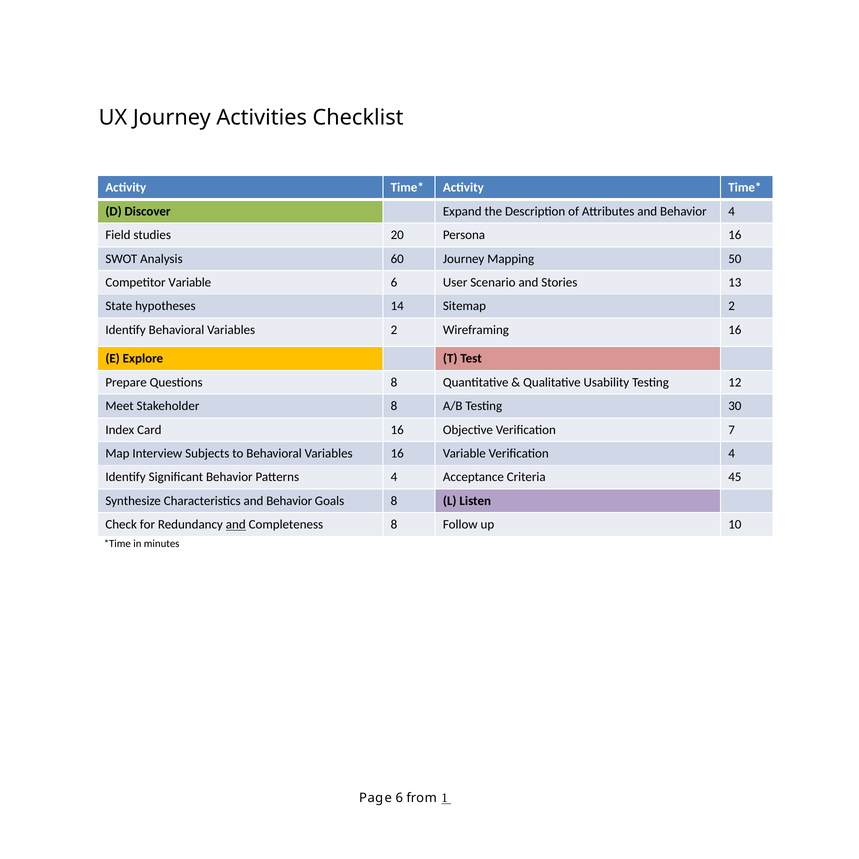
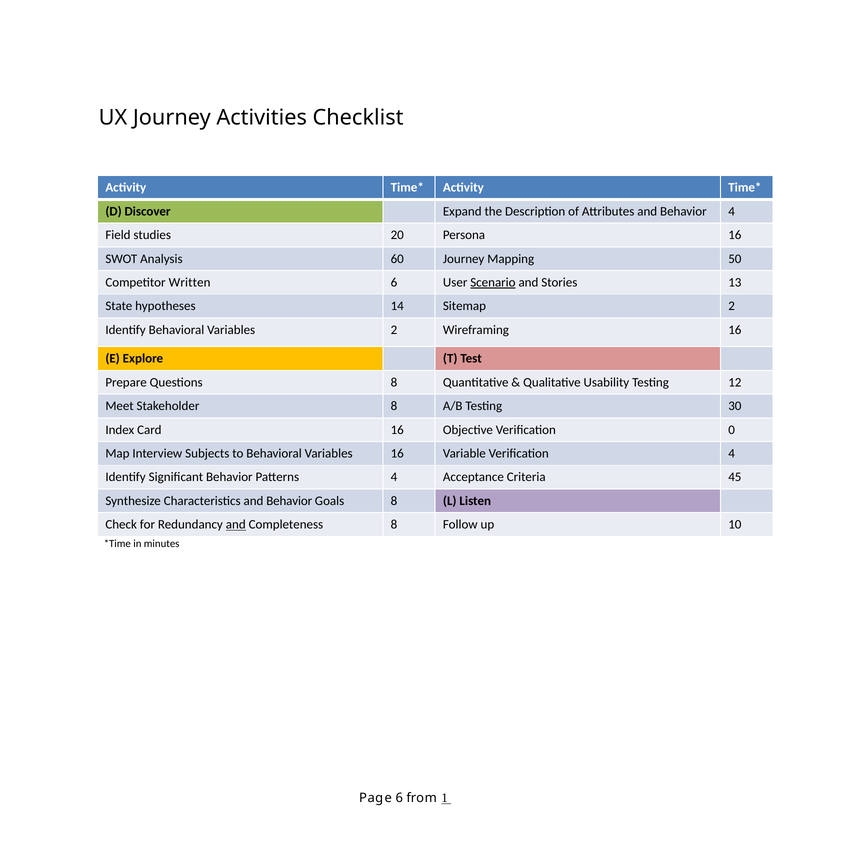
Competitor Variable: Variable -> Written
Scenario underline: none -> present
7: 7 -> 0
